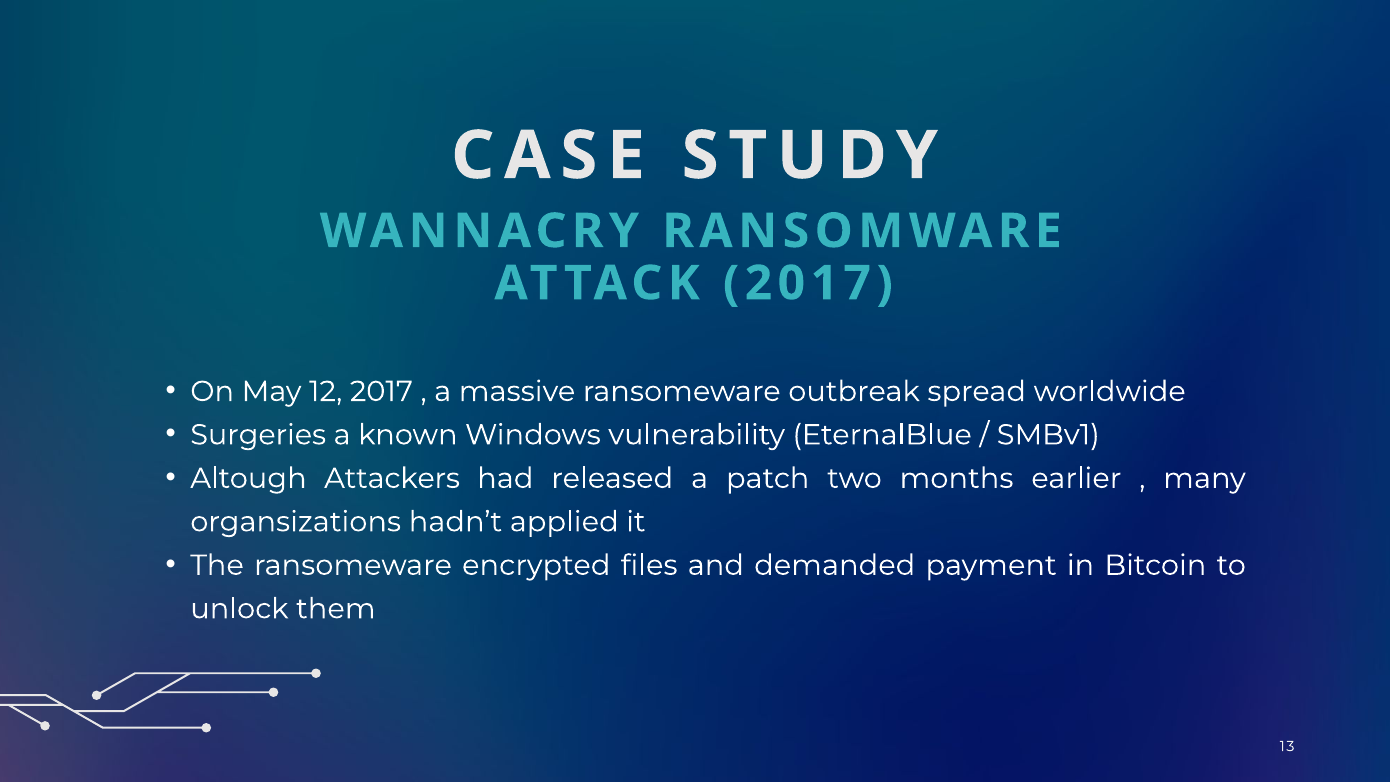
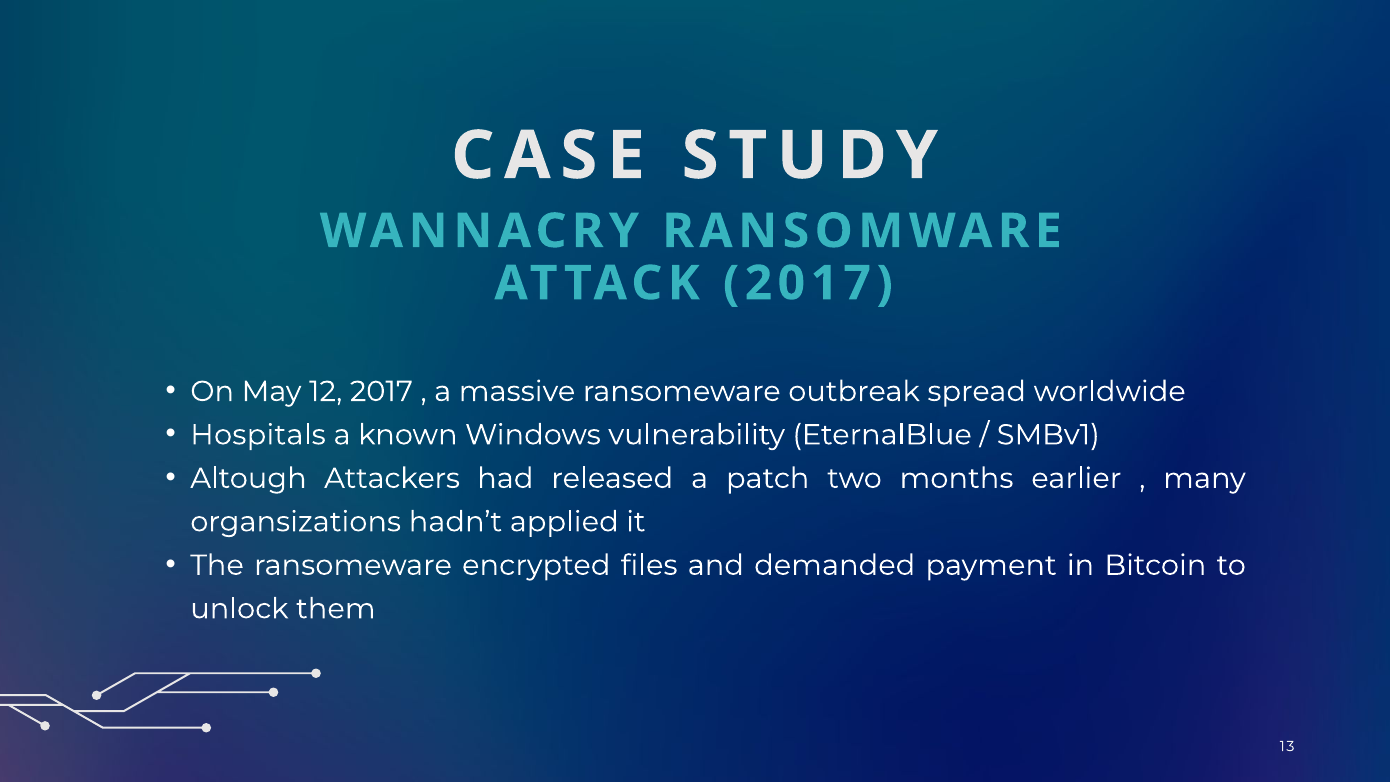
Surgeries: Surgeries -> Hospitals
